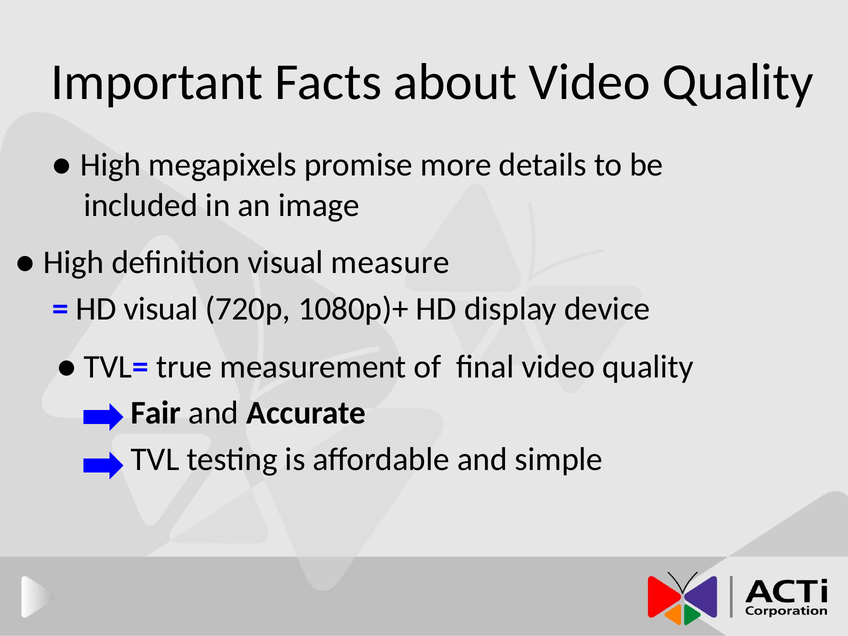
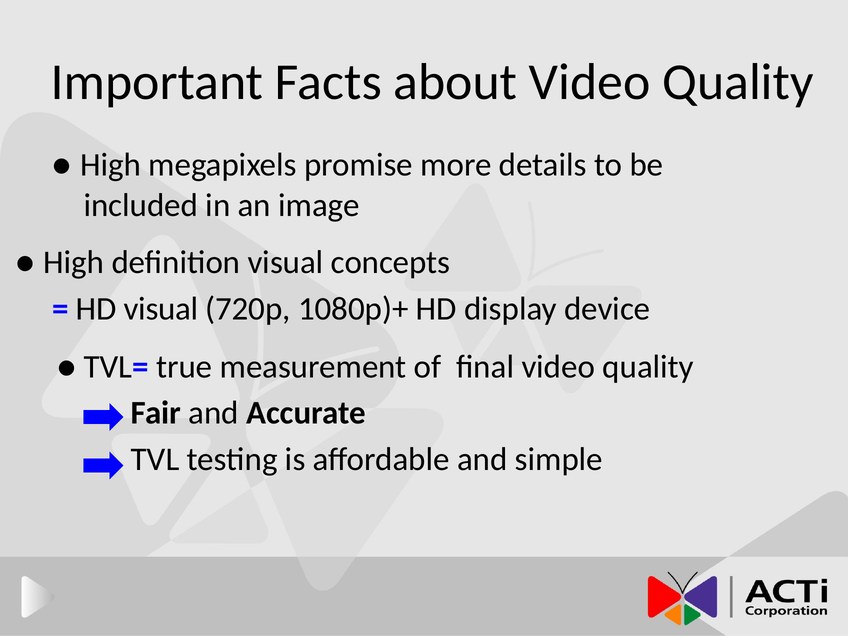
measure: measure -> concepts
